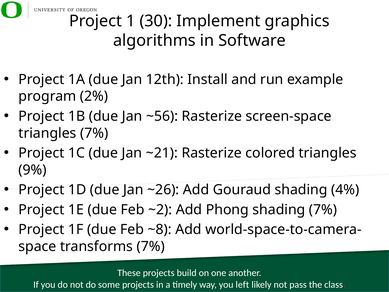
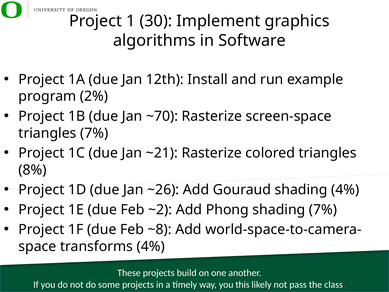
~56: ~56 -> ~70
9%: 9% -> 8%
transforms 7%: 7% -> 4%
left: left -> this
